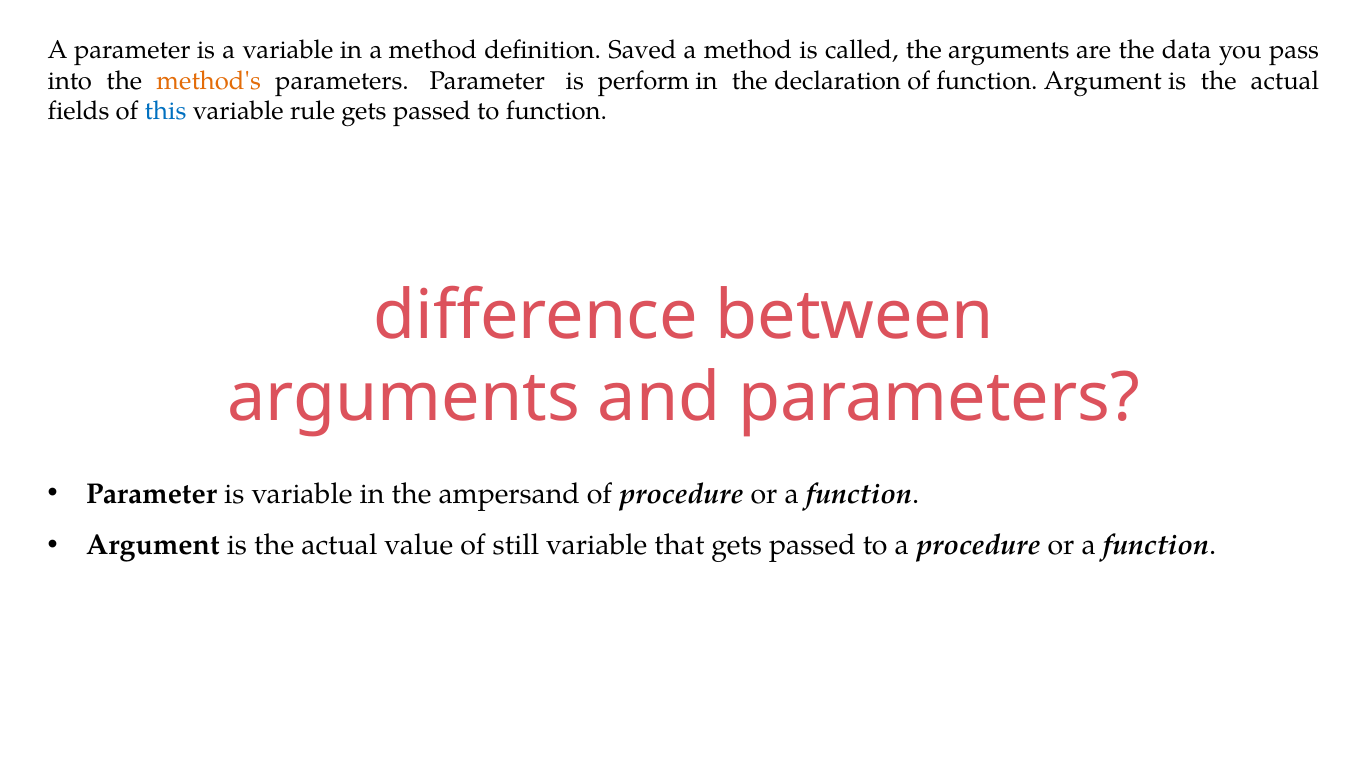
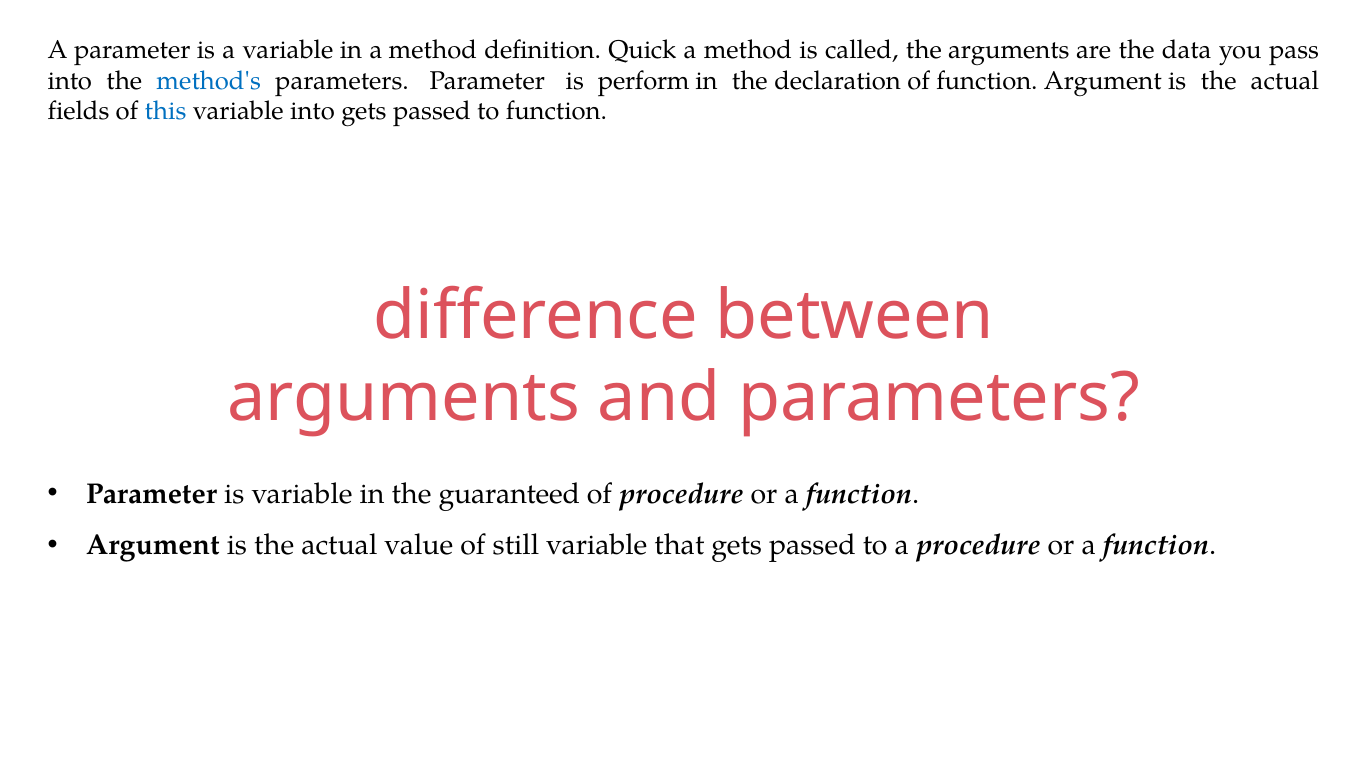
Saved: Saved -> Quick
method's colour: orange -> blue
variable rule: rule -> into
ampersand: ampersand -> guaranteed
